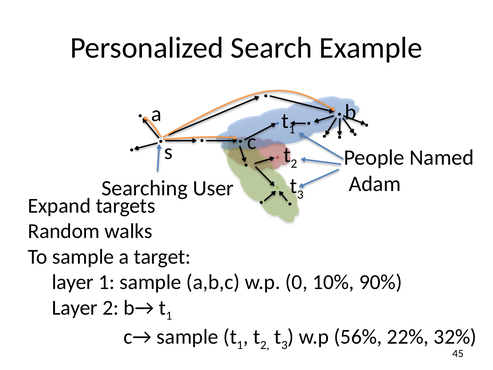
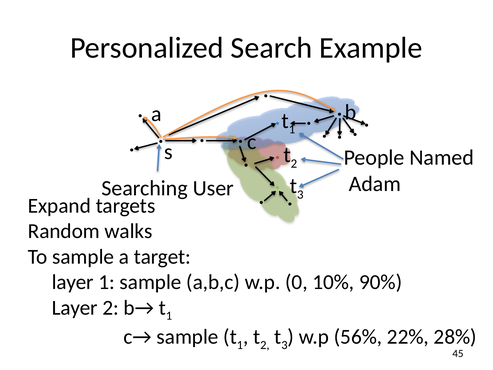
32%: 32% -> 28%
